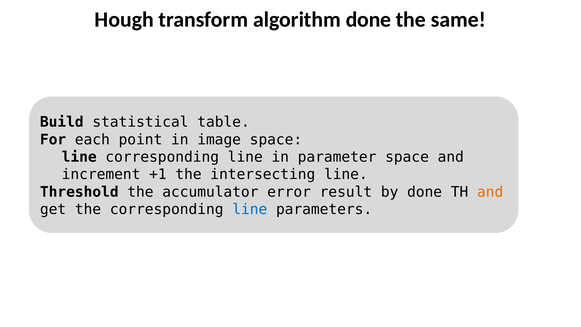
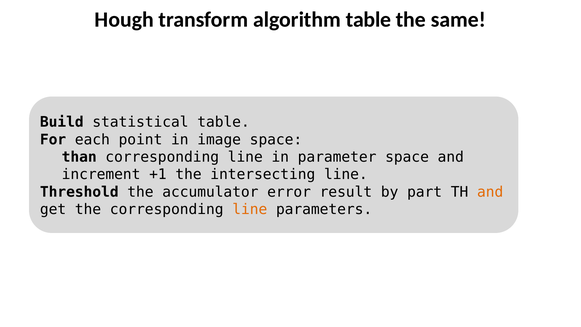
algorithm done: done -> table
line at (79, 157): line -> than
by done: done -> part
line at (250, 209) colour: blue -> orange
